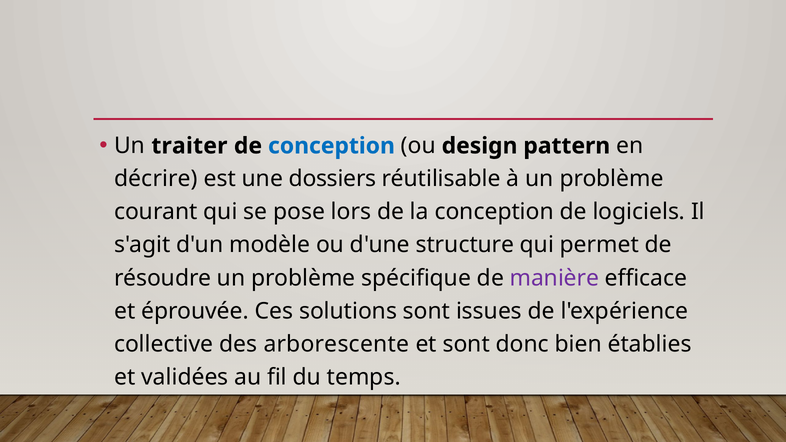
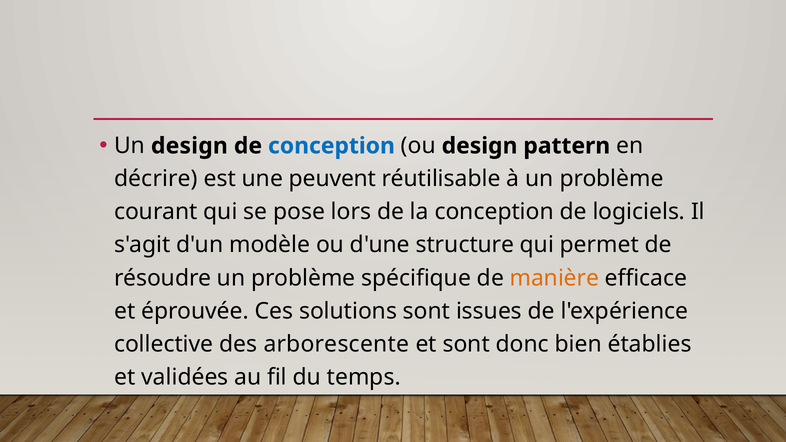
Un traiter: traiter -> design
dossiers: dossiers -> peuvent
manière colour: purple -> orange
